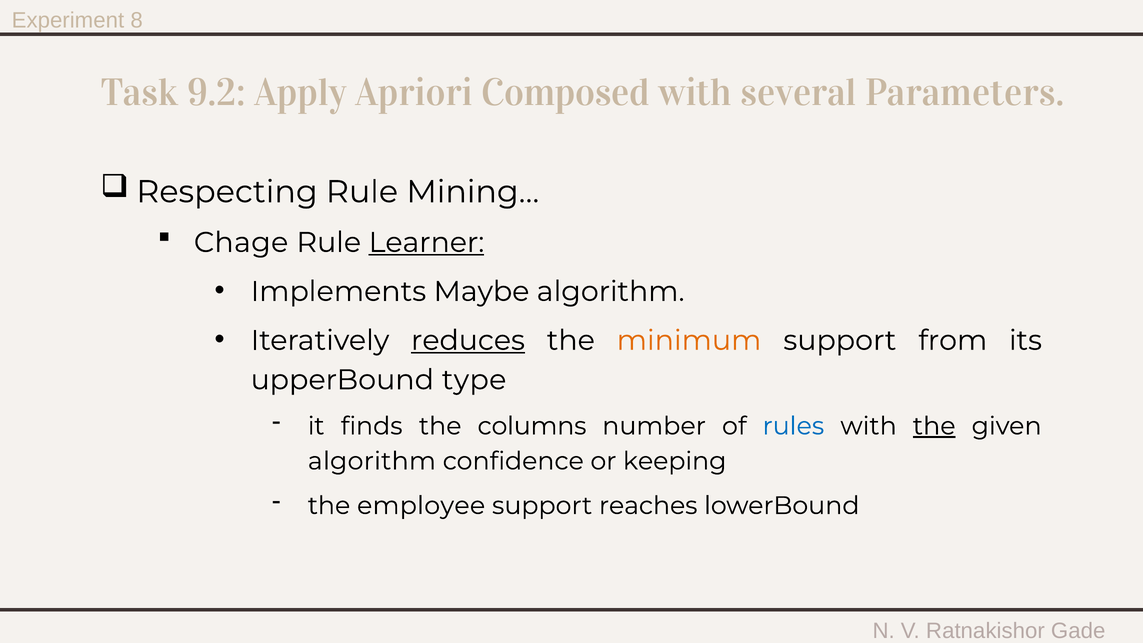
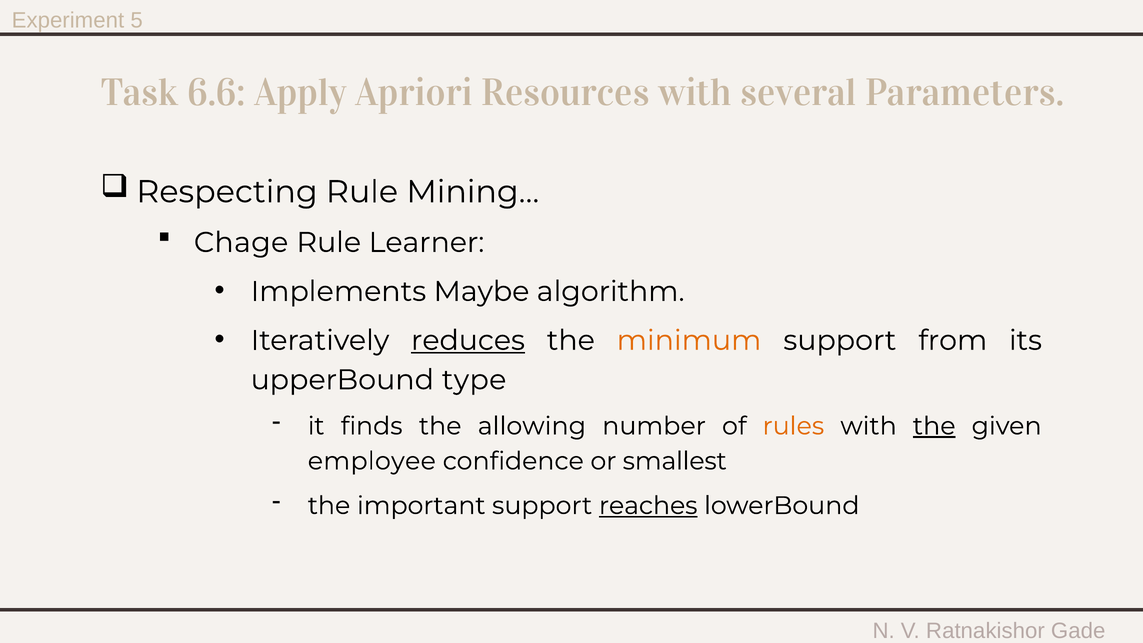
8: 8 -> 5
9.2: 9.2 -> 6.6
Composed: Composed -> Resources
Learner underline: present -> none
columns: columns -> allowing
rules colour: blue -> orange
algorithm at (372, 461): algorithm -> employee
keeping: keeping -> smallest
employee: employee -> important
reaches underline: none -> present
